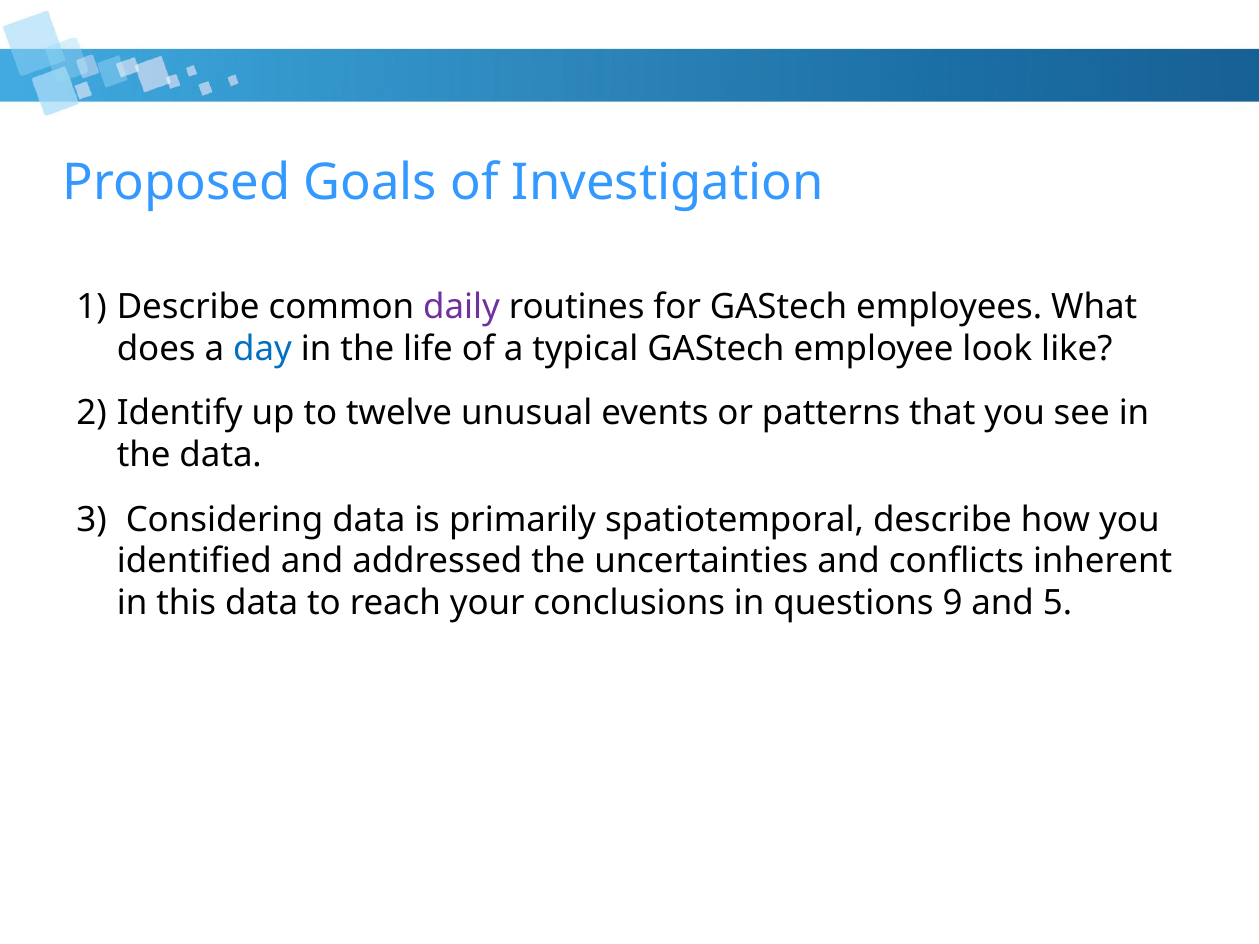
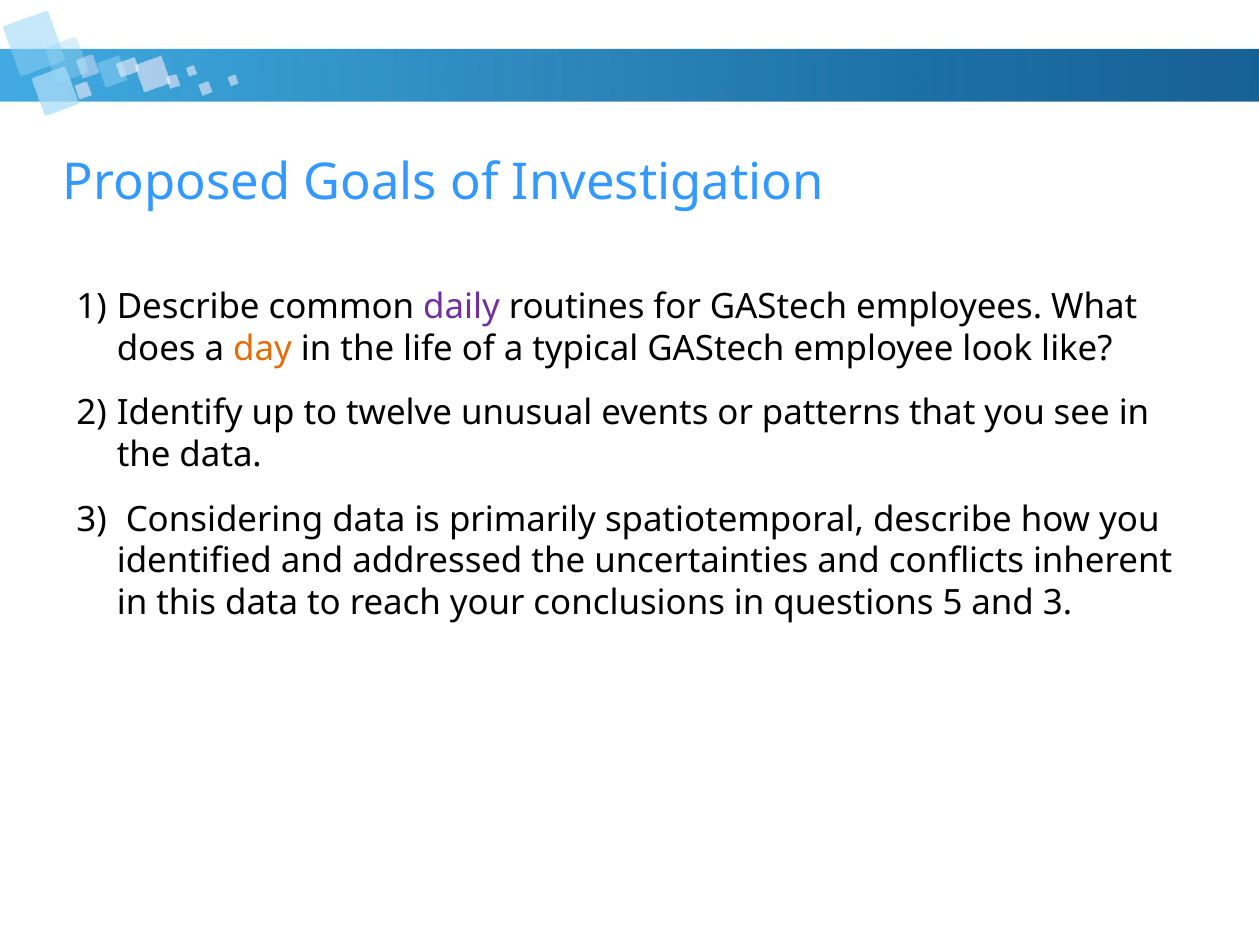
day colour: blue -> orange
9: 9 -> 5
and 5: 5 -> 3
